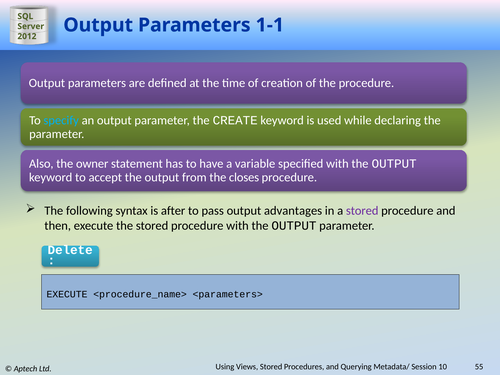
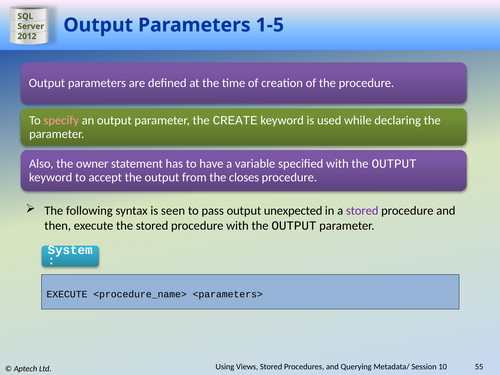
1-1: 1-1 -> 1-5
specify colour: light blue -> pink
after: after -> seen
advantages: advantages -> unexpected
Delete: Delete -> System
